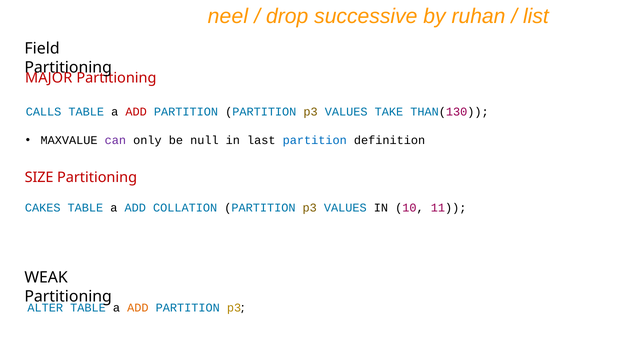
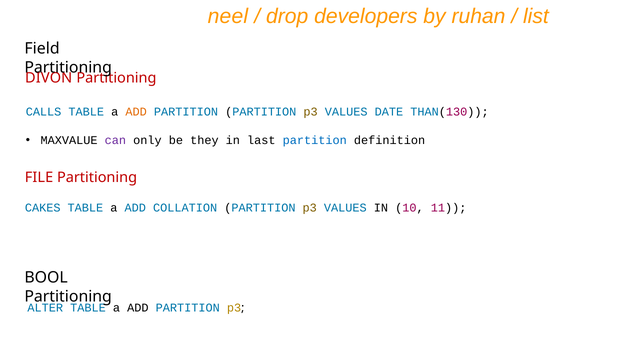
successive: successive -> developers
MAJOR: MAJOR -> DIVON
ADD at (136, 112) colour: red -> orange
TAKE: TAKE -> DATE
null: null -> they
SIZE: SIZE -> FILE
WEAK: WEAK -> BOOL
ADD at (138, 308) colour: orange -> black
